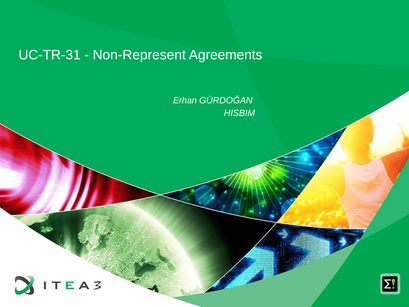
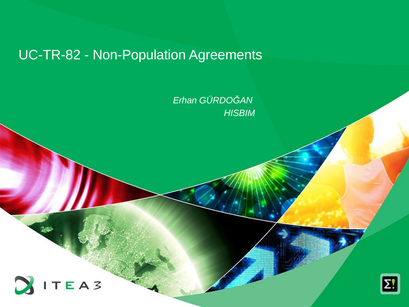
UC-TR-31: UC-TR-31 -> UC-TR-82
Non-Represent: Non-Represent -> Non-Population
